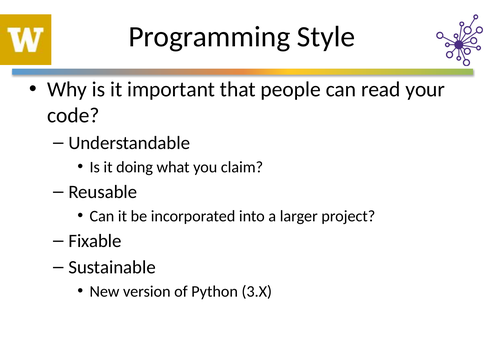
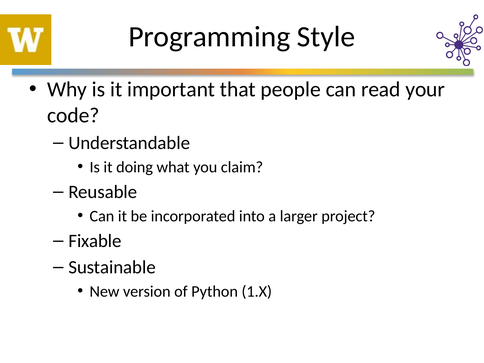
3.X: 3.X -> 1.X
